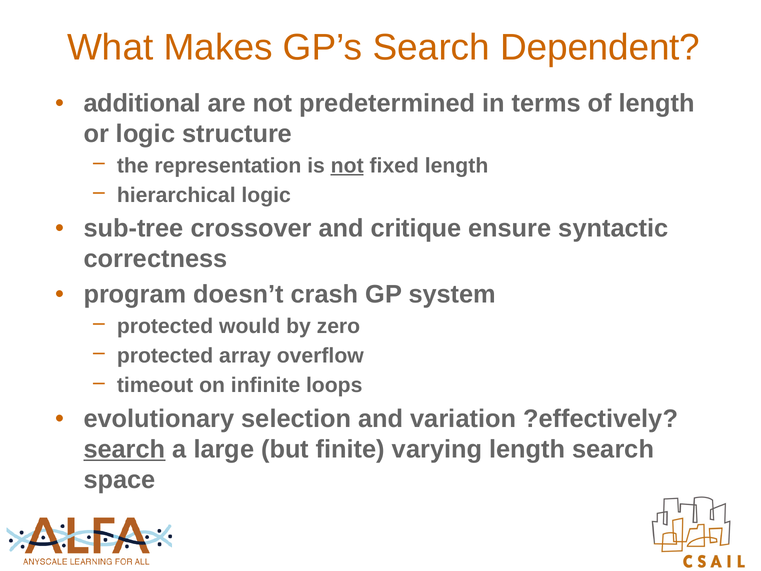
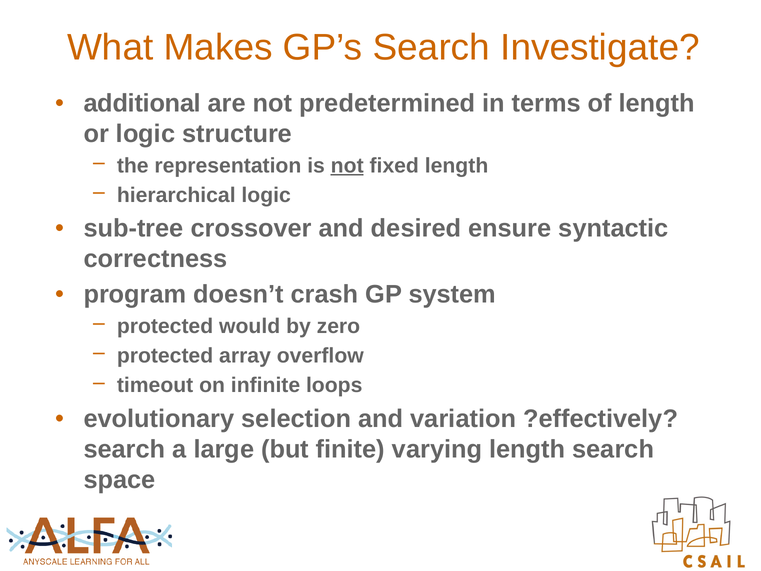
Dependent: Dependent -> Investigate
critique: critique -> desired
search at (124, 449) underline: present -> none
